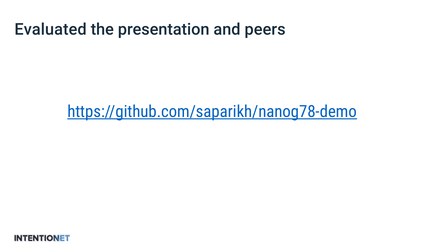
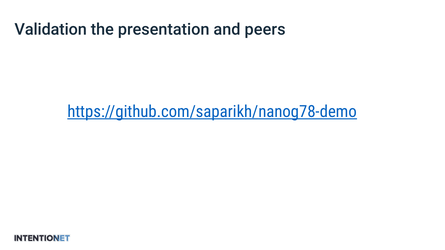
Evaluated: Evaluated -> Validation
